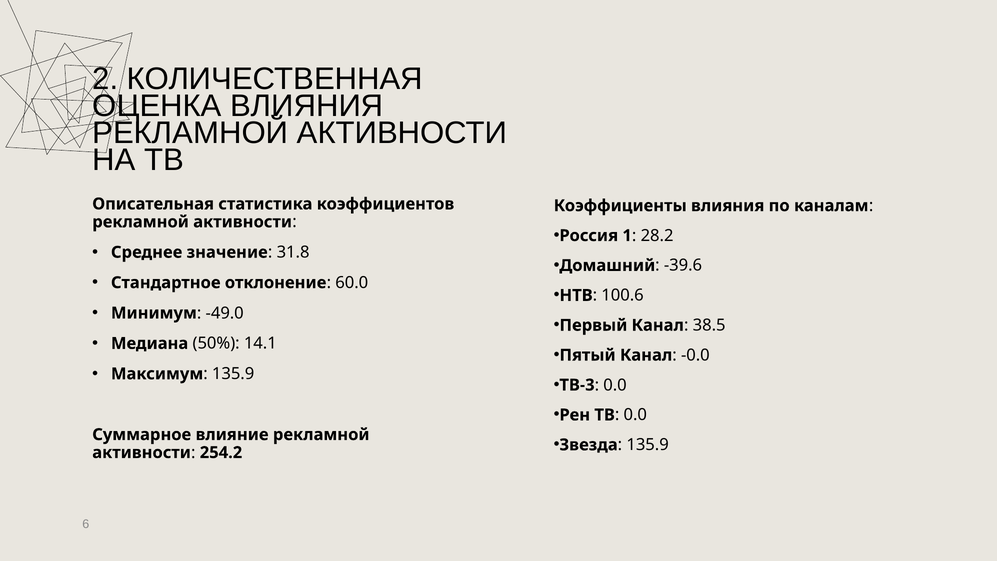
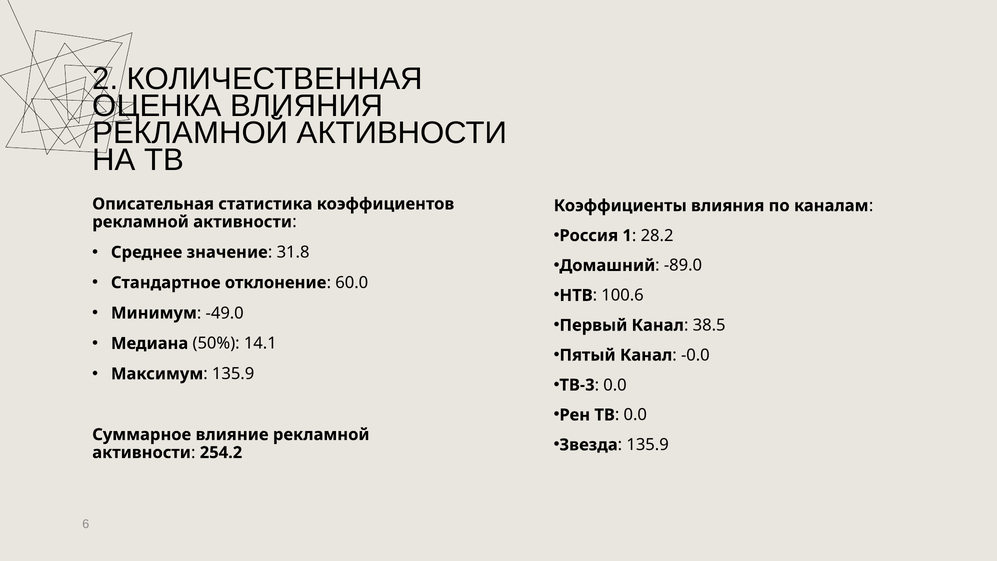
-39.6: -39.6 -> -89.0
